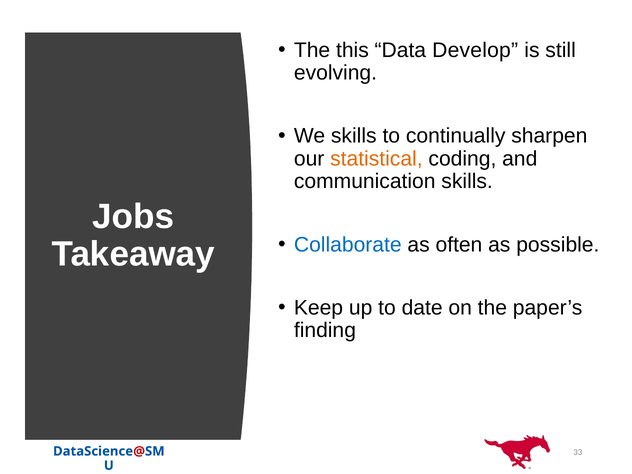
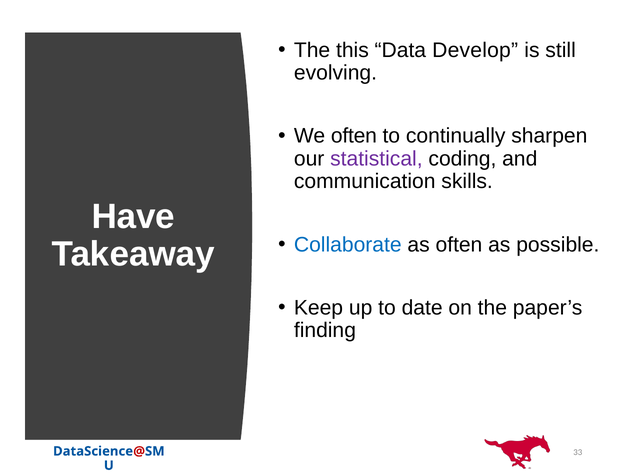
We skills: skills -> often
statistical colour: orange -> purple
Jobs: Jobs -> Have
